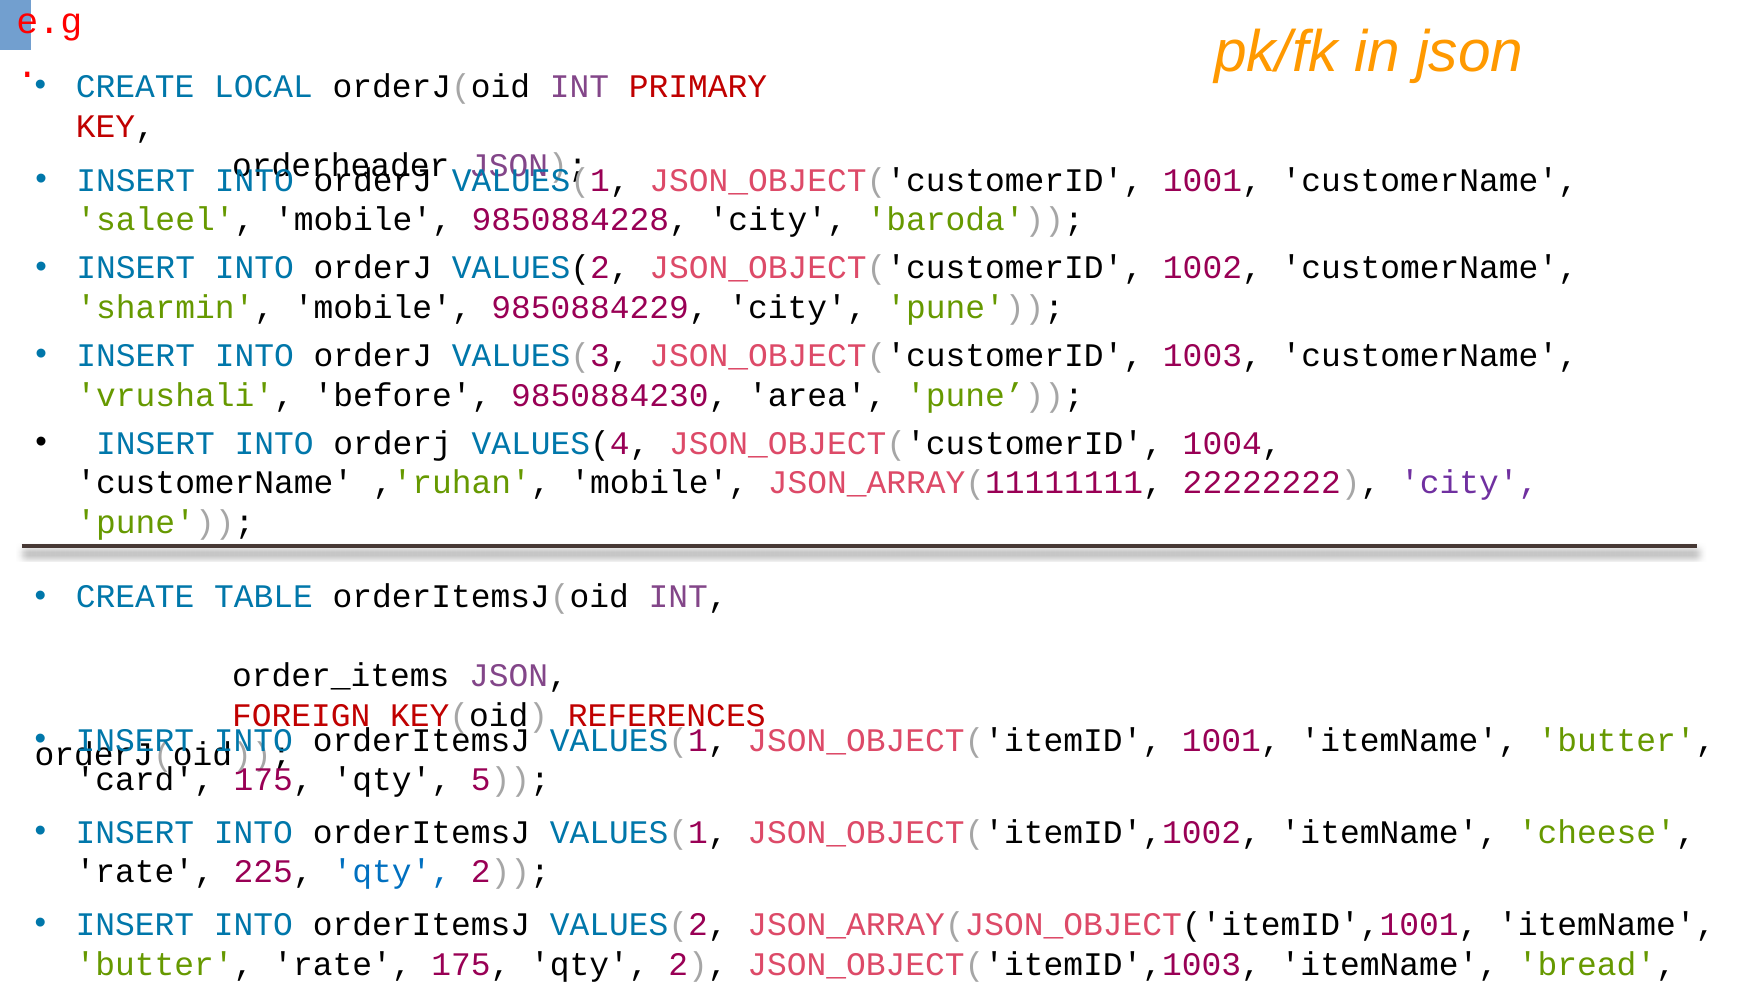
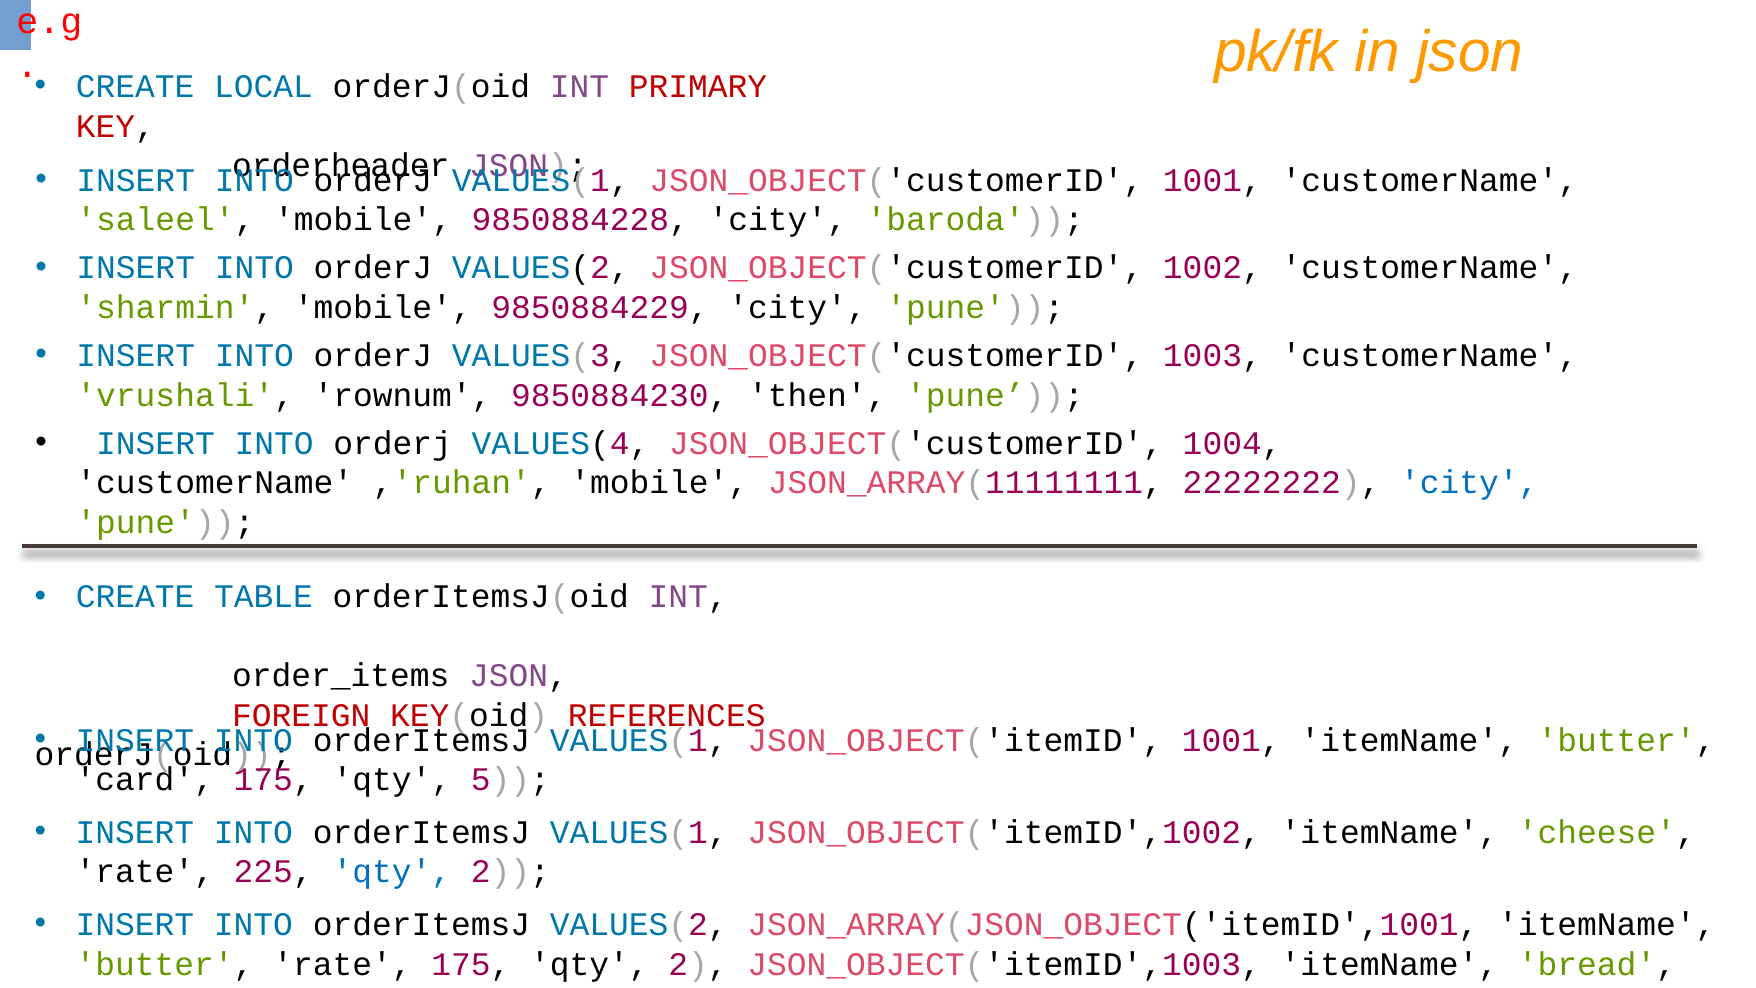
before: before -> rownum
area: area -> then
city at (1469, 483) colour: purple -> blue
